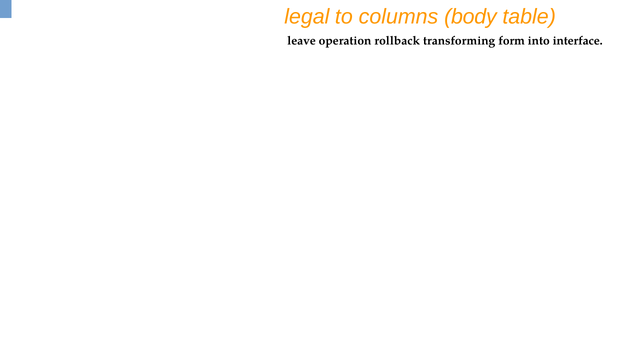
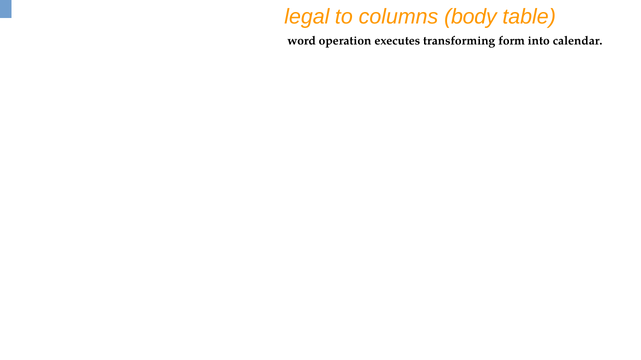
leave: leave -> word
rollback: rollback -> executes
interface: interface -> calendar
